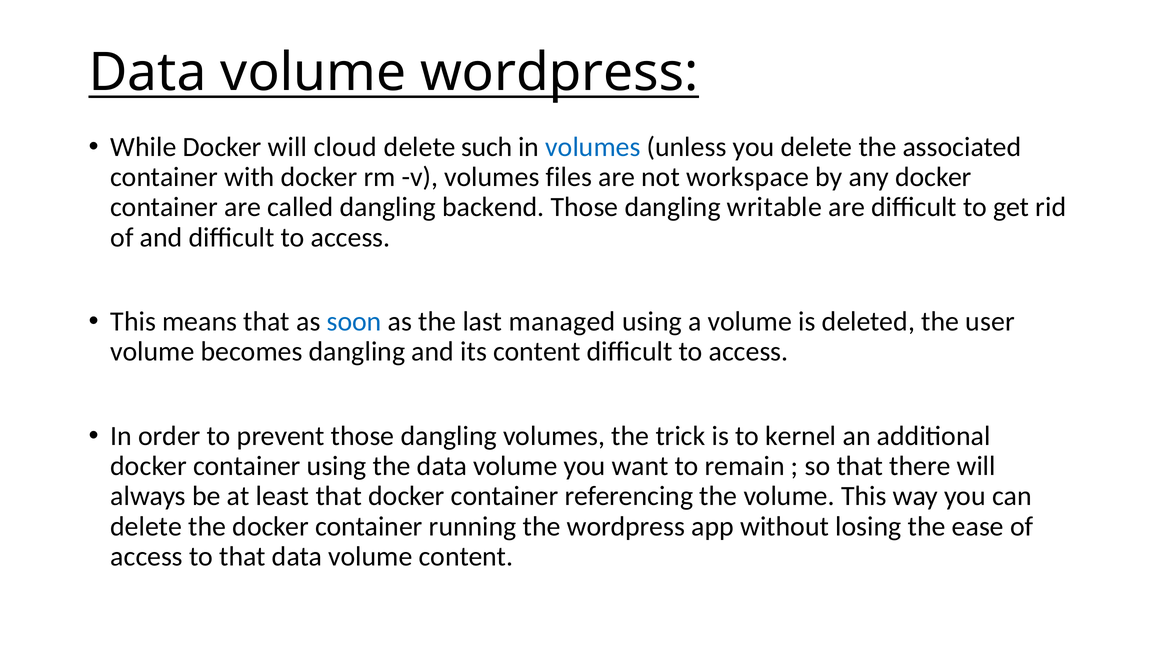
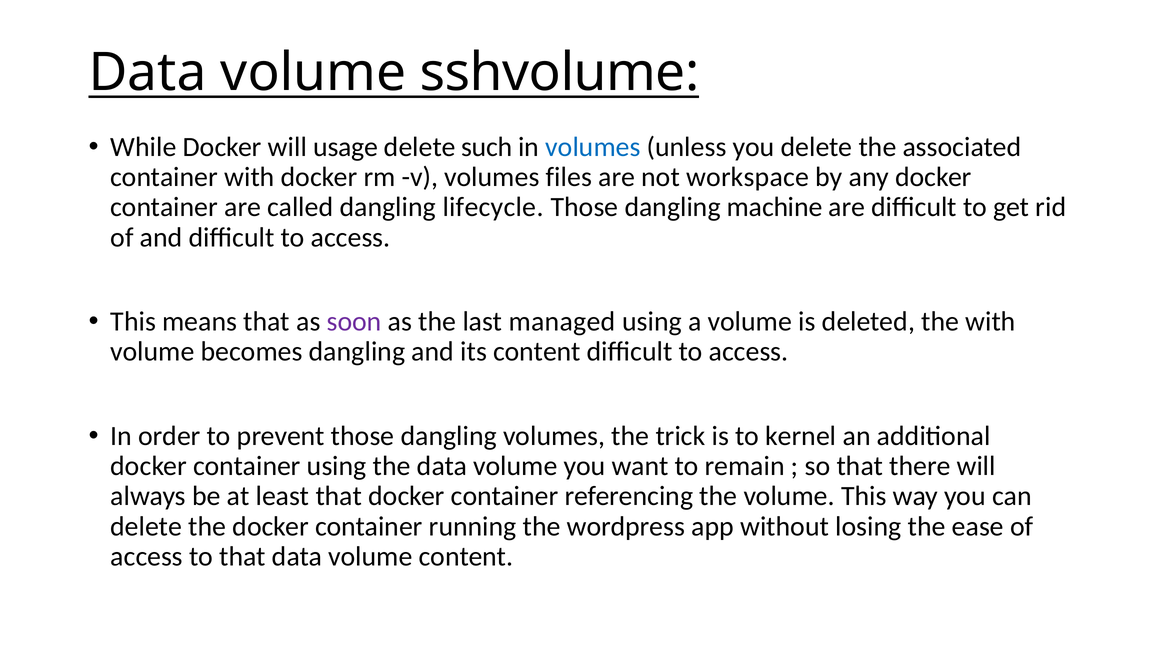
volume wordpress: wordpress -> sshvolume
cloud: cloud -> usage
backend: backend -> lifecycle
writable: writable -> machine
soon colour: blue -> purple
the user: user -> with
